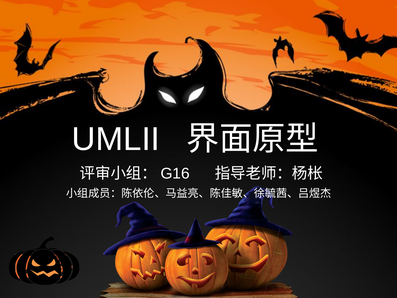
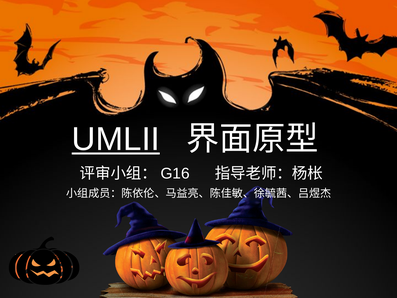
UMLII underline: none -> present
